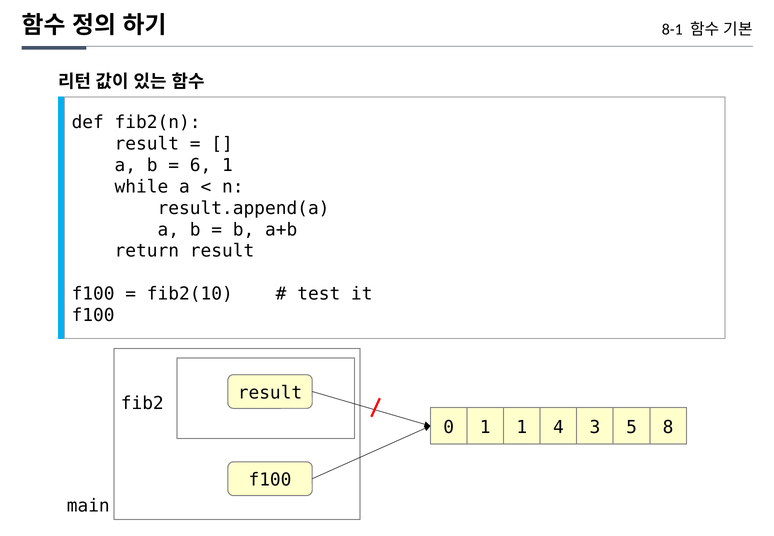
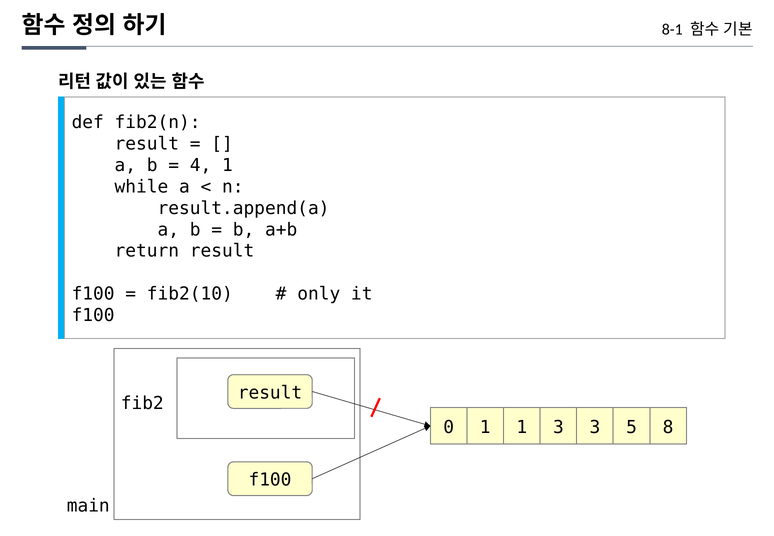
6: 6 -> 4
test: test -> only
1 4: 4 -> 3
